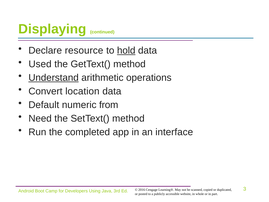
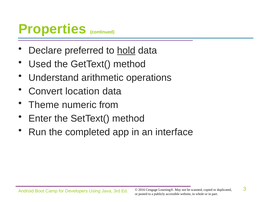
Displaying: Displaying -> Properties
resource: resource -> preferred
Understand underline: present -> none
Default: Default -> Theme
Need: Need -> Enter
